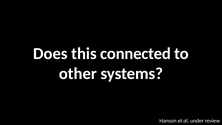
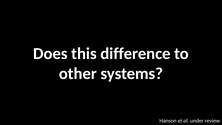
connected: connected -> difference
